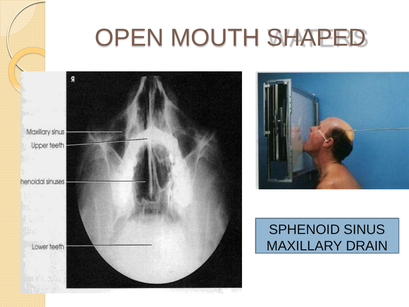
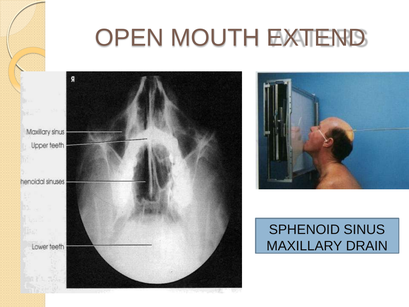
SHAPED: SHAPED -> EXTEND
